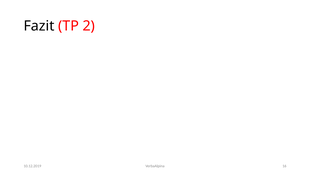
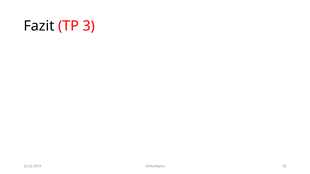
2: 2 -> 3
